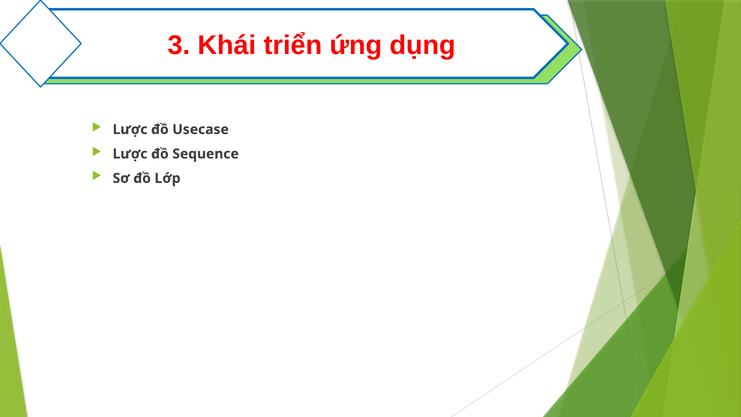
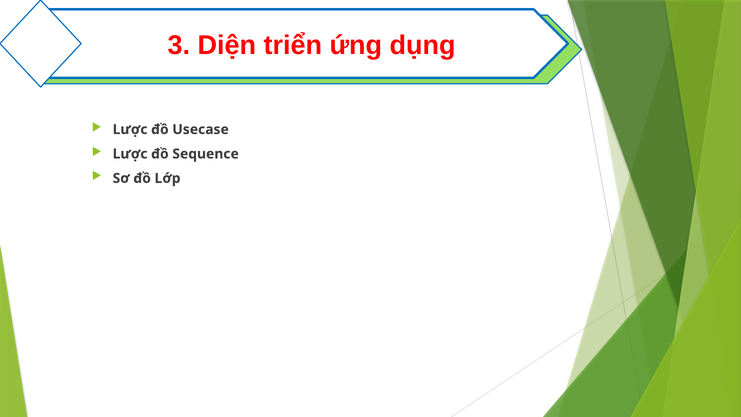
Khái: Khái -> Diện
